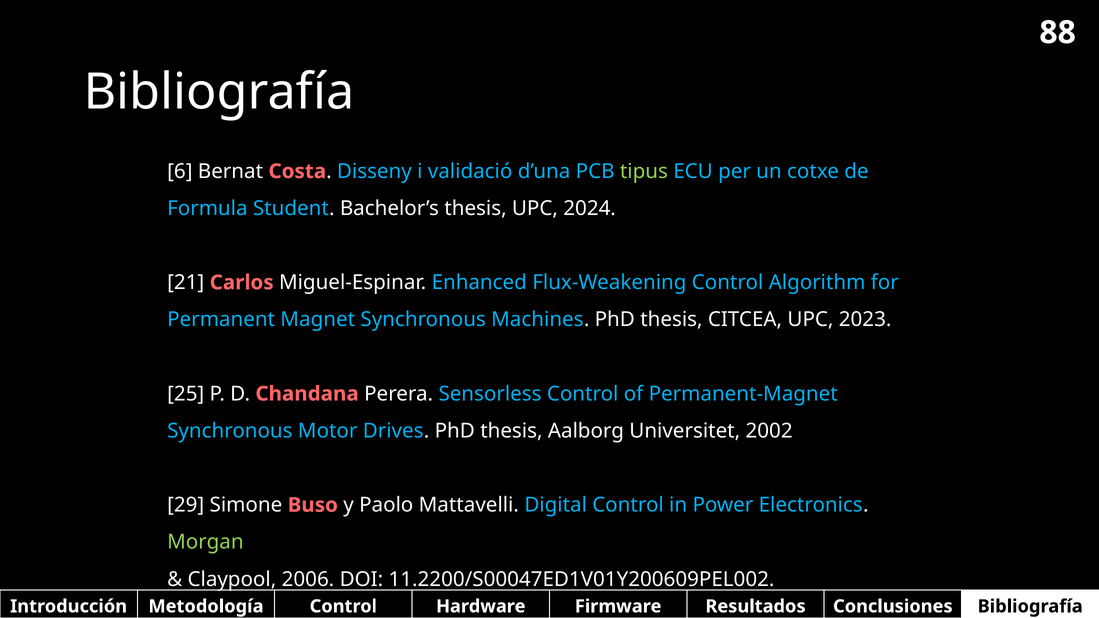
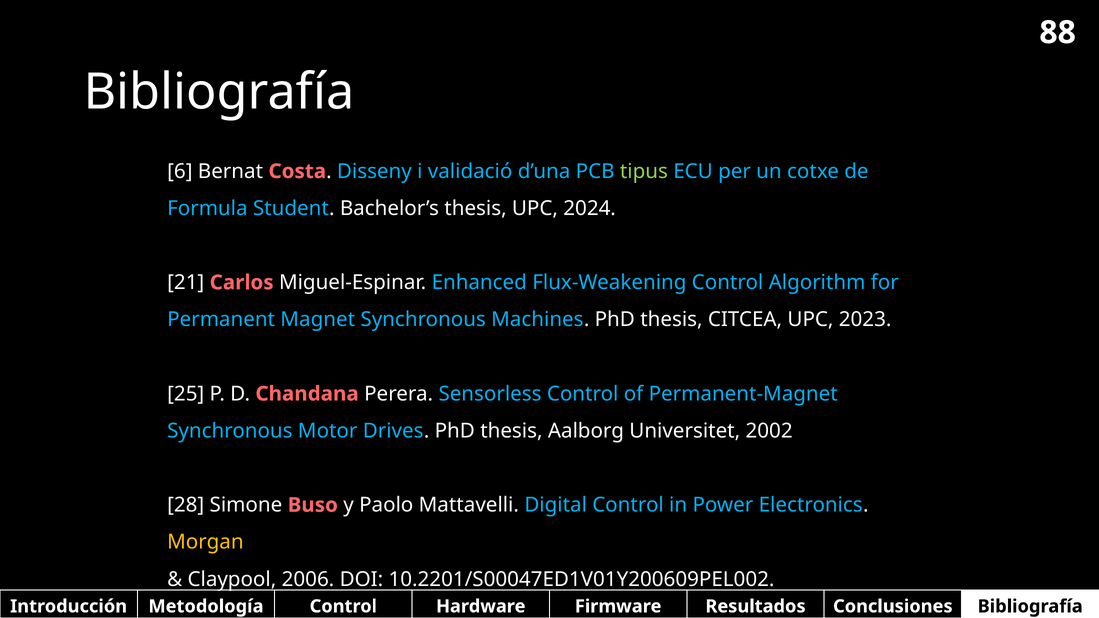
29: 29 -> 28
Morgan colour: light green -> yellow
11.2200/S00047ED1V01Y200609PEL002: 11.2200/S00047ED1V01Y200609PEL002 -> 10.2201/S00047ED1V01Y200609PEL002
